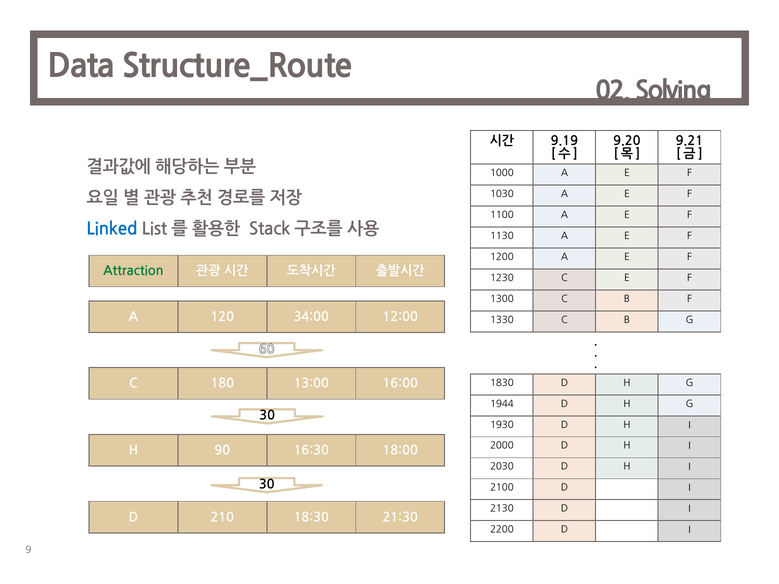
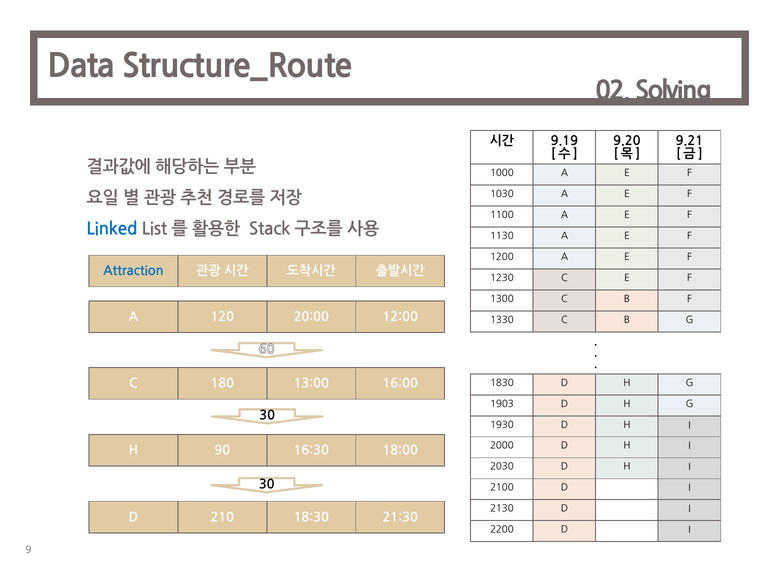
Attraction colour: green -> blue
34:00: 34:00 -> 20:00
1944: 1944 -> 1903
